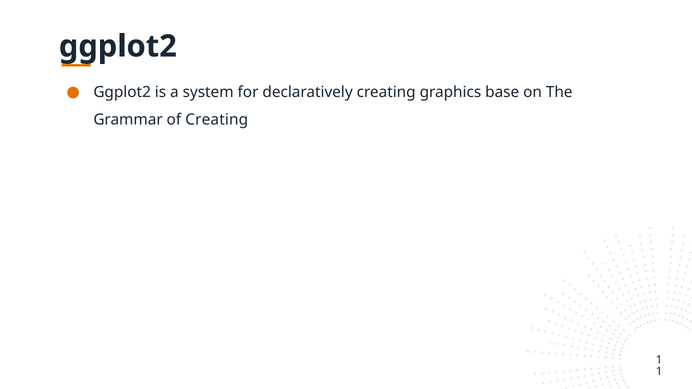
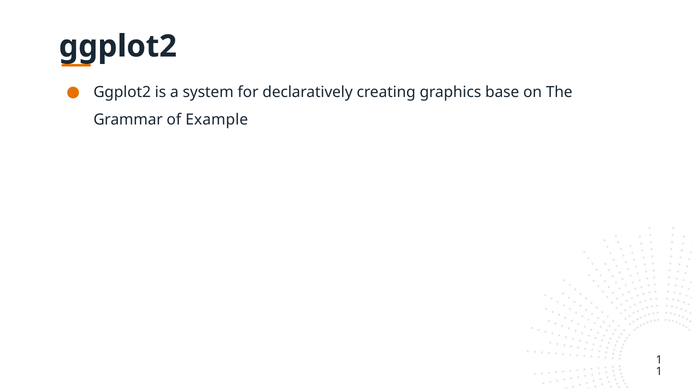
of Creating: Creating -> Example
